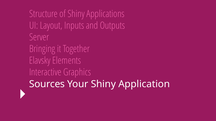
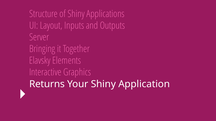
Sources: Sources -> Returns
